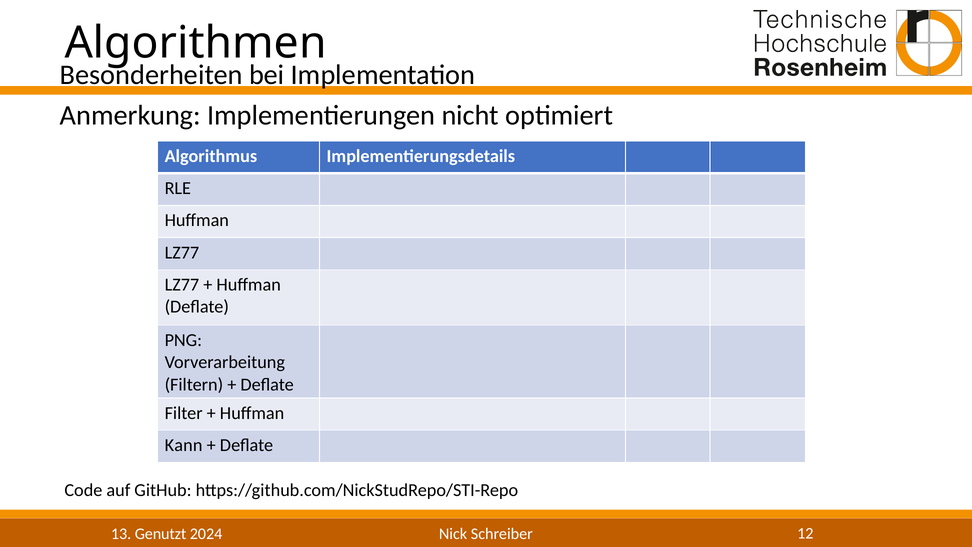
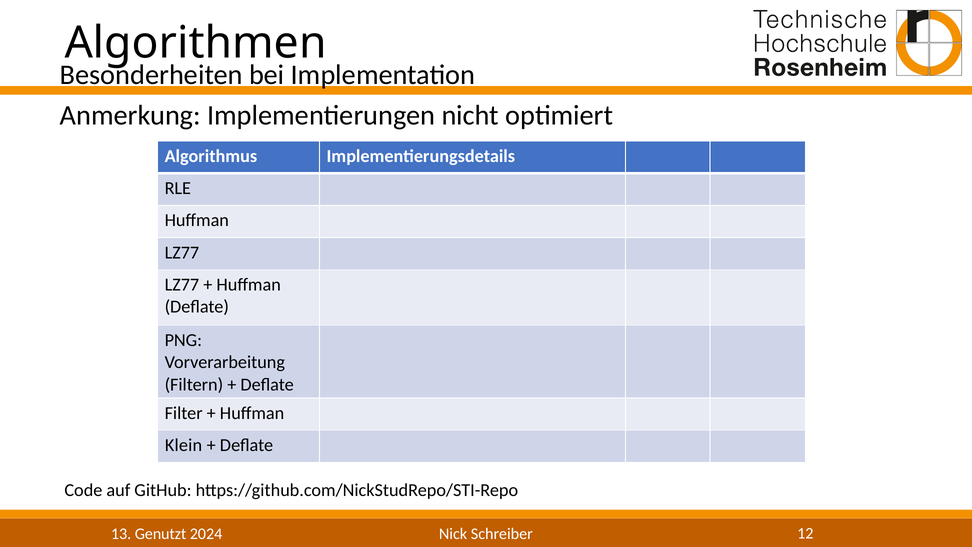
Kann: Kann -> Klein
